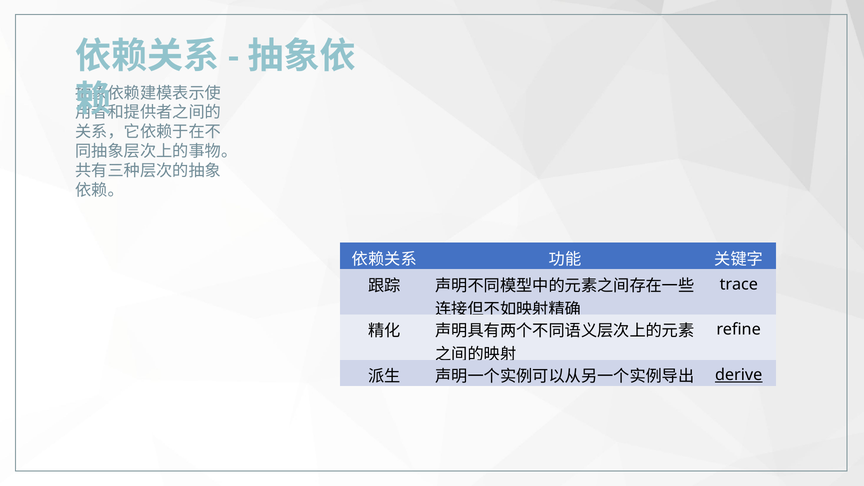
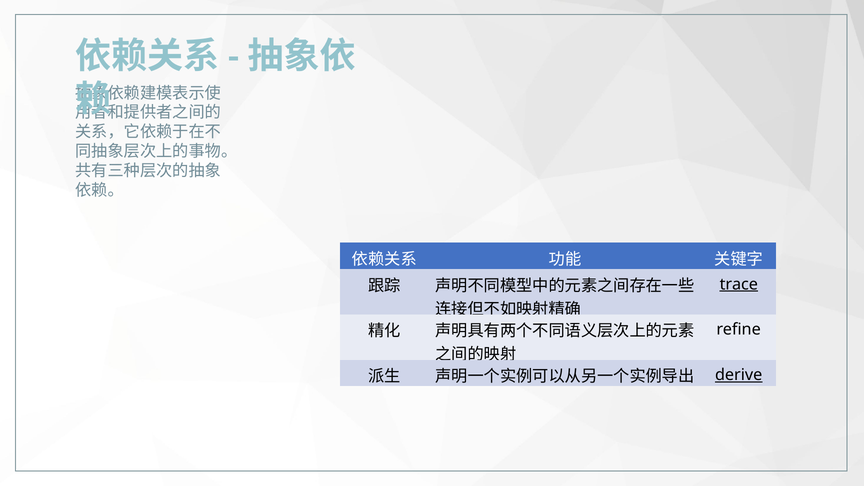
trace underline: none -> present
